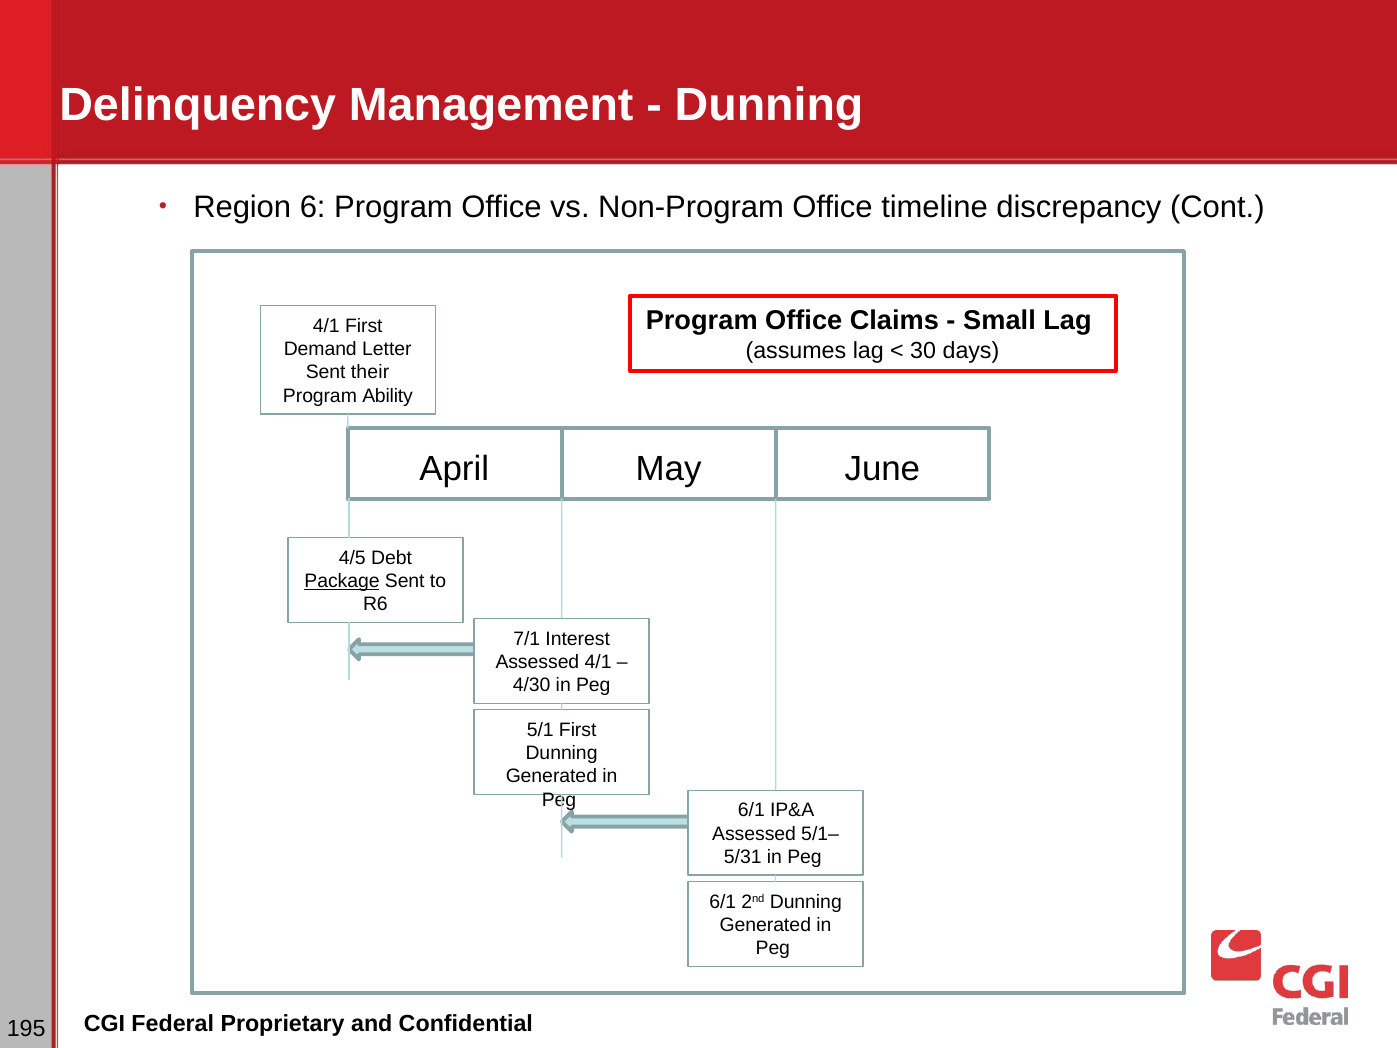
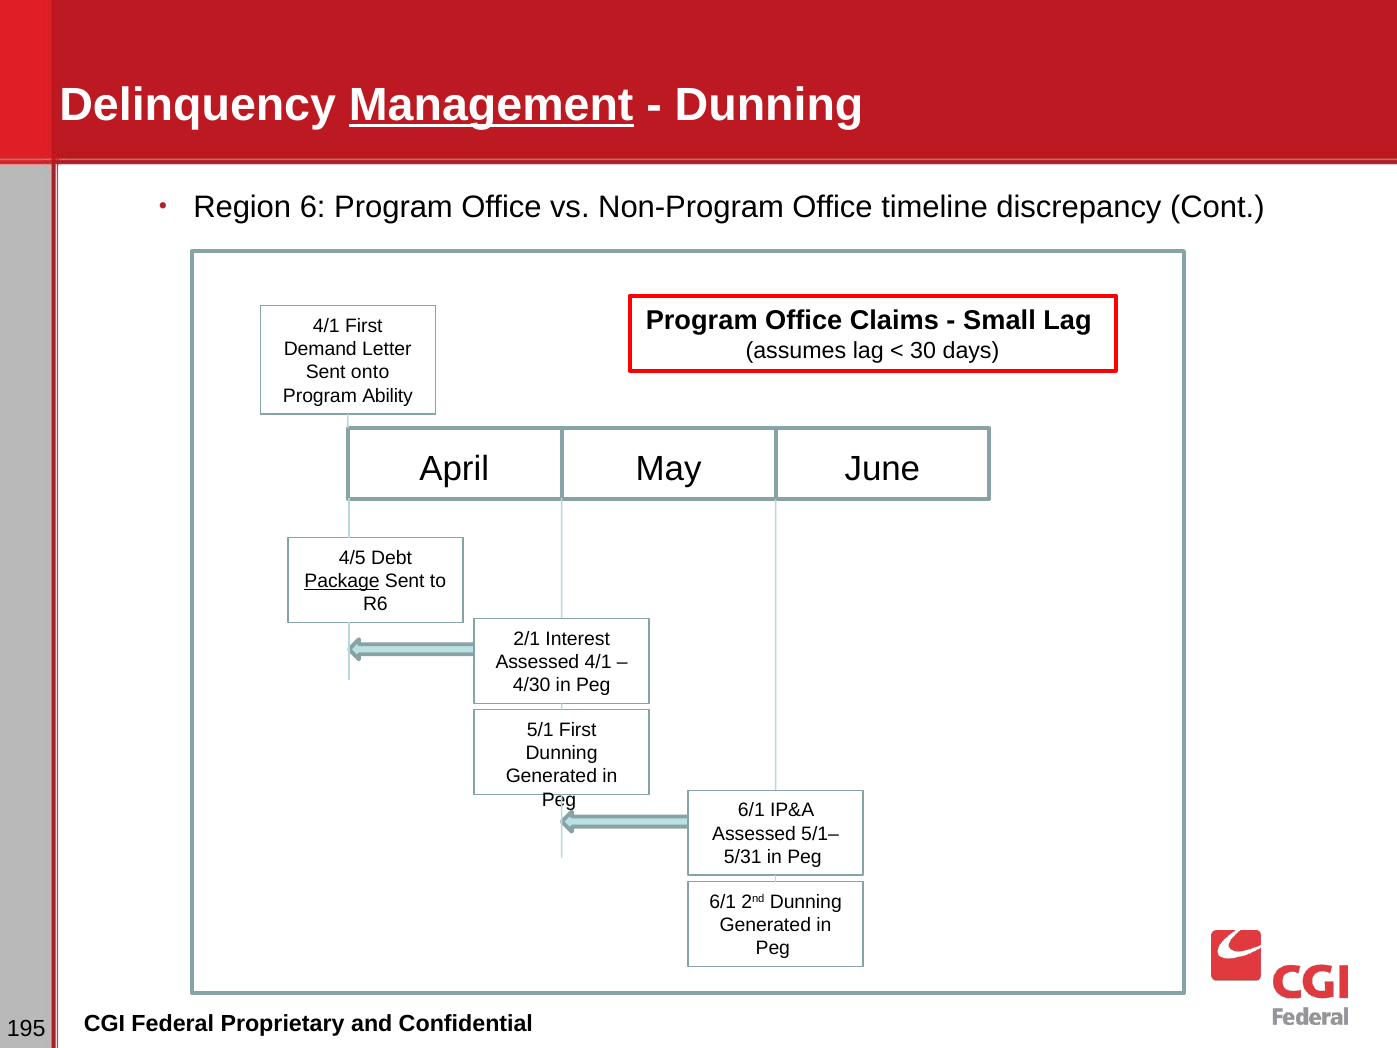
Management underline: none -> present
their: their -> onto
7/1: 7/1 -> 2/1
